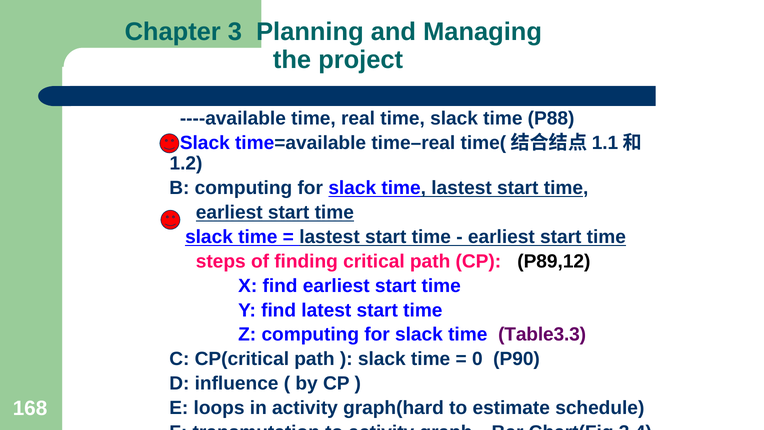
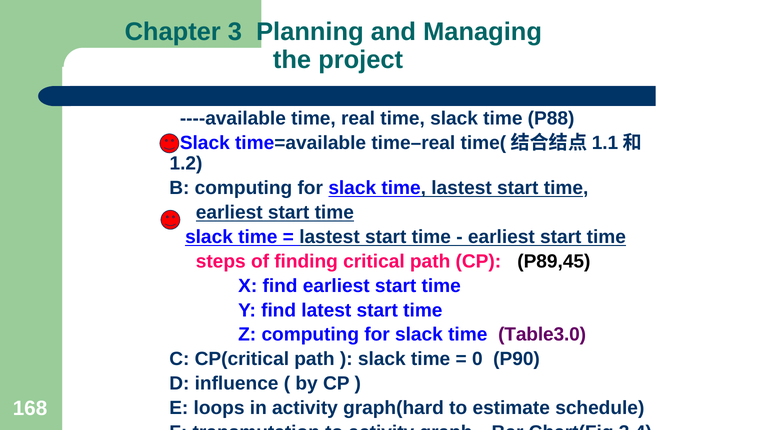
P89,12: P89,12 -> P89,45
Table3.3: Table3.3 -> Table3.0
